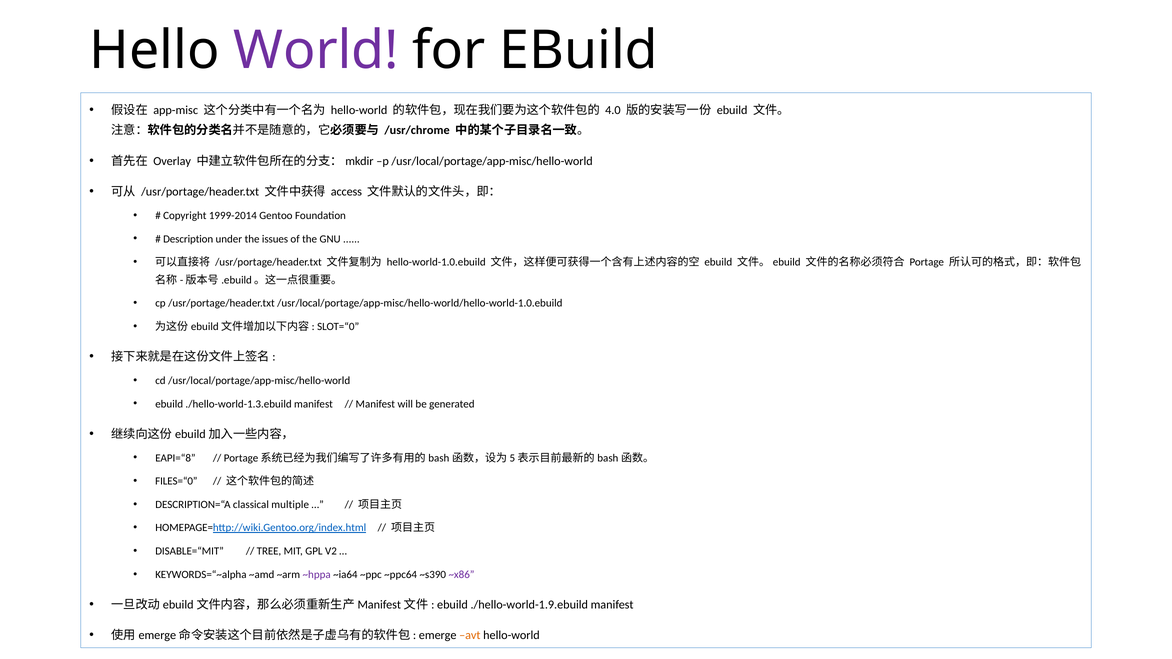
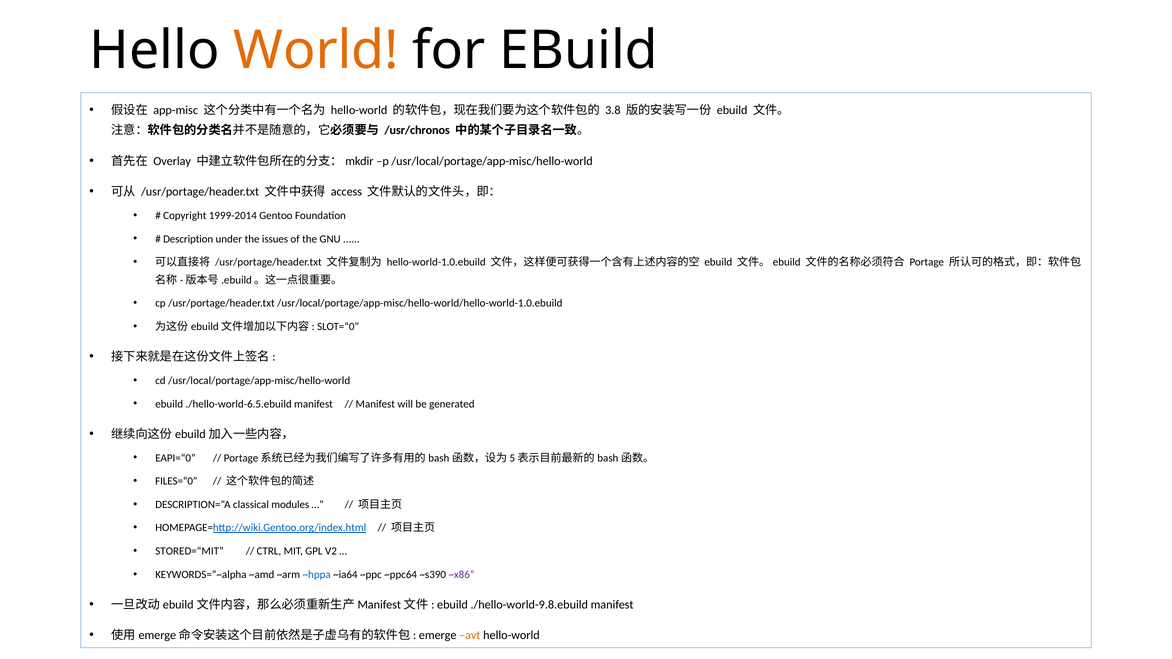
World colour: purple -> orange
4.0: 4.0 -> 3.8
/usr/chrome: /usr/chrome -> /usr/chronos
./hello-world-1.3.ebuild: ./hello-world-1.3.ebuild -> ./hello-world-6.5.ebuild
EAPI=“8: EAPI=“8 -> EAPI=“0
multiple: multiple -> modules
DISABLE=“MIT: DISABLE=“MIT -> STORED=“MIT
TREE: TREE -> CTRL
~hppa colour: purple -> blue
./hello-world-1.9.ebuild: ./hello-world-1.9.ebuild -> ./hello-world-9.8.ebuild
